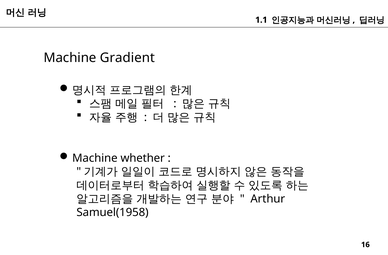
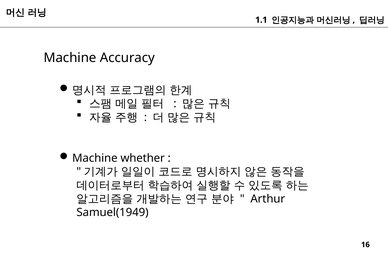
Gradient: Gradient -> Accuracy
Samuel(1958: Samuel(1958 -> Samuel(1949
